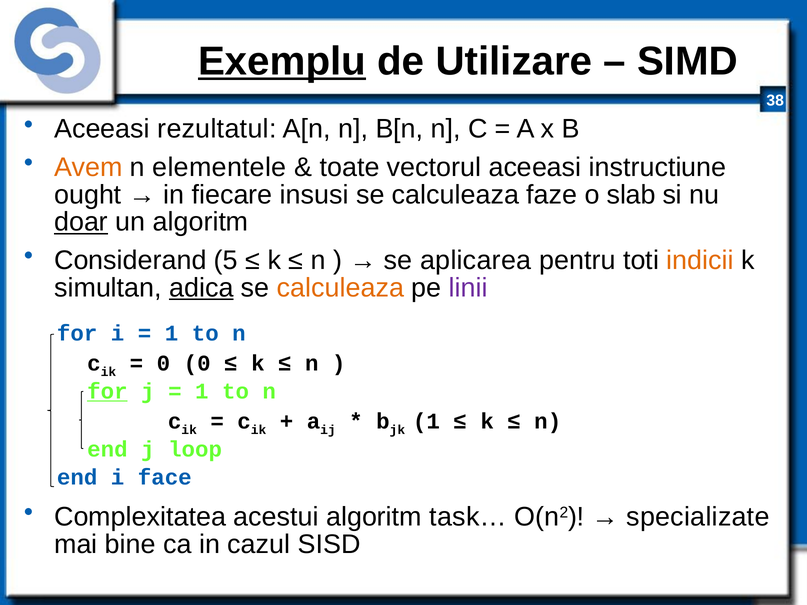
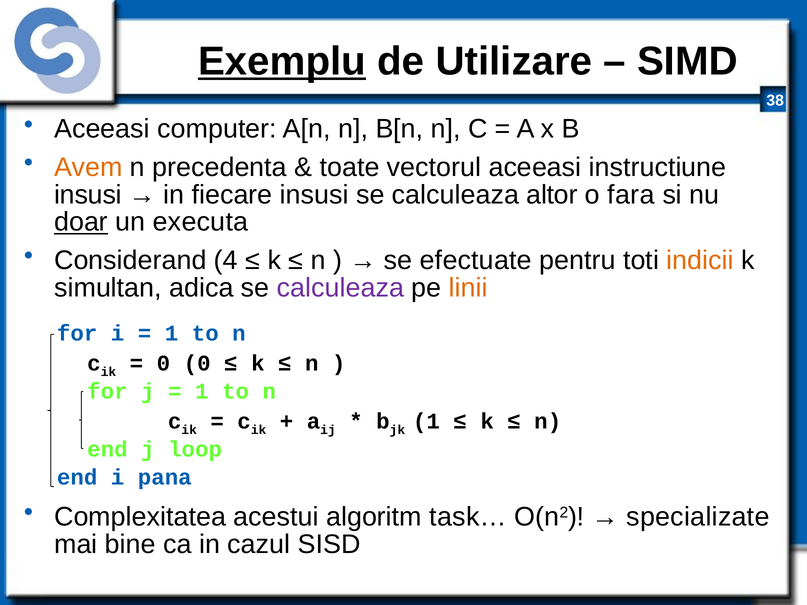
rezultatul: rezultatul -> computer
elementele: elementele -> precedenta
ought at (88, 195): ought -> insusi
faze: faze -> altor
slab: slab -> fara
un algoritm: algoritm -> executa
5: 5 -> 4
aplicarea: aplicarea -> efectuate
adica underline: present -> none
calculeaza at (340, 288) colour: orange -> purple
linii colour: purple -> orange
for at (107, 392) underline: present -> none
face: face -> pana
